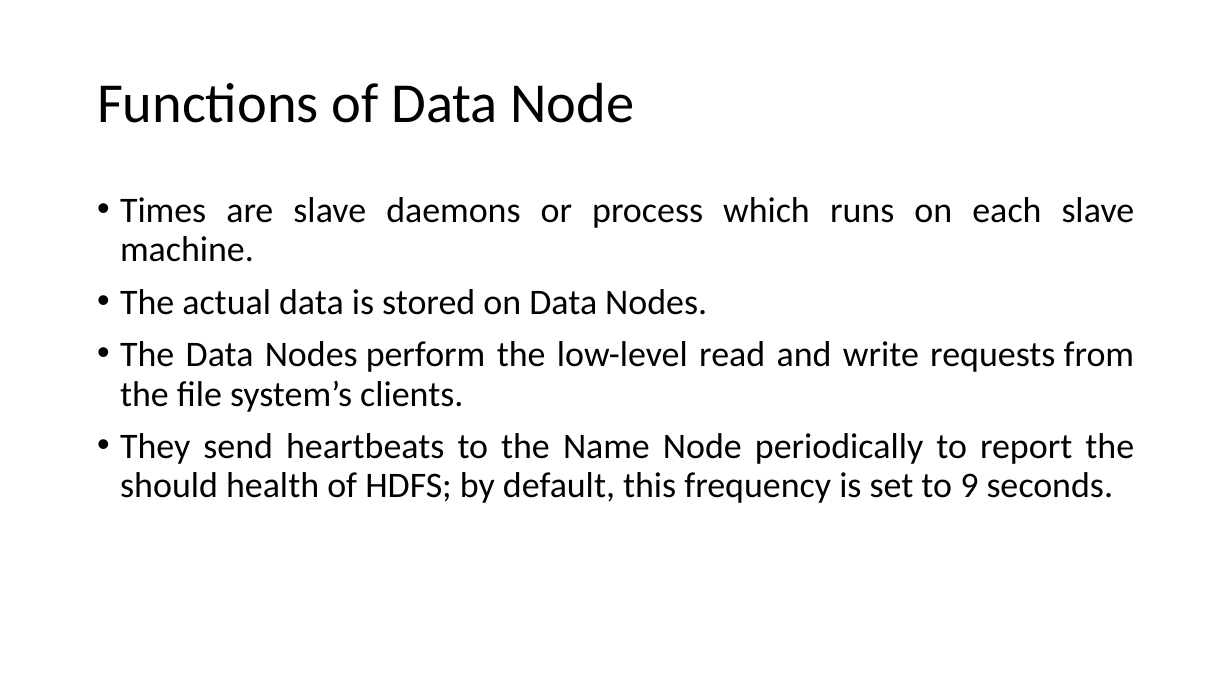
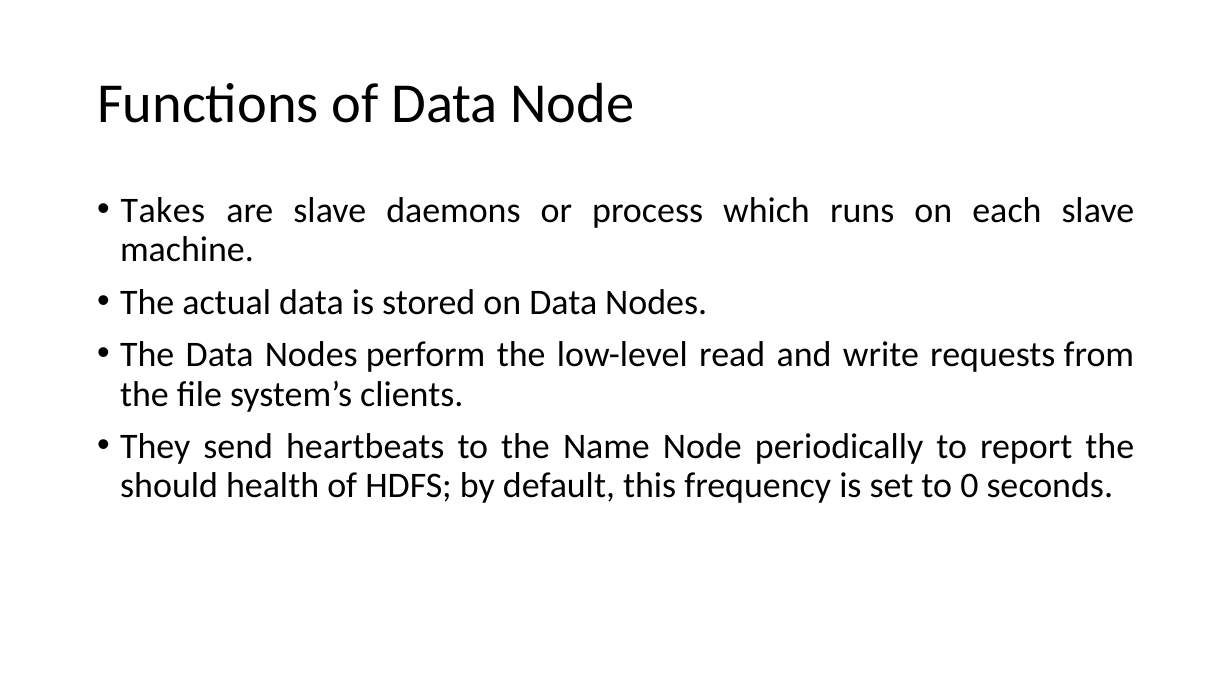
Times: Times -> Takes
9: 9 -> 0
